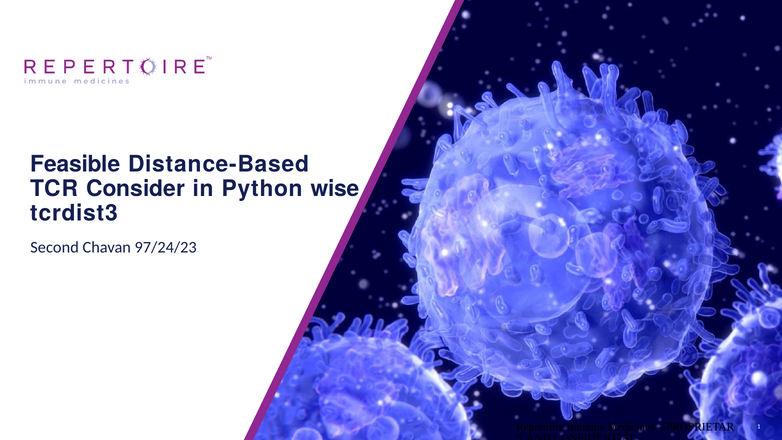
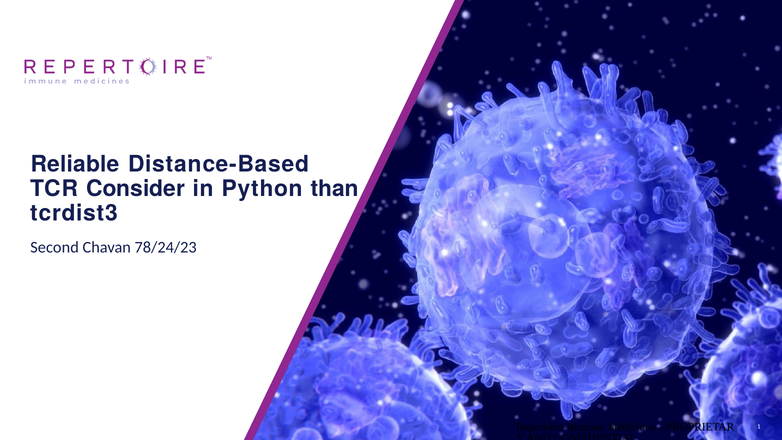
Feasible: Feasible -> Reliable
wise: wise -> than
97/24/23: 97/24/23 -> 78/24/23
